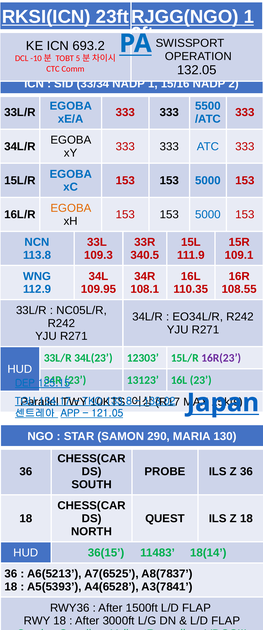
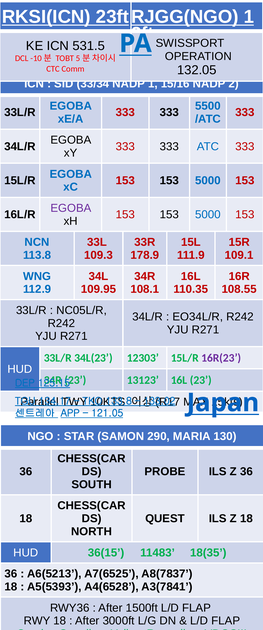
693.2: 693.2 -> 531.5
EGOBA at (71, 208) colour: orange -> purple
340.5: 340.5 -> 178.9
18(14: 18(14 -> 18(35
